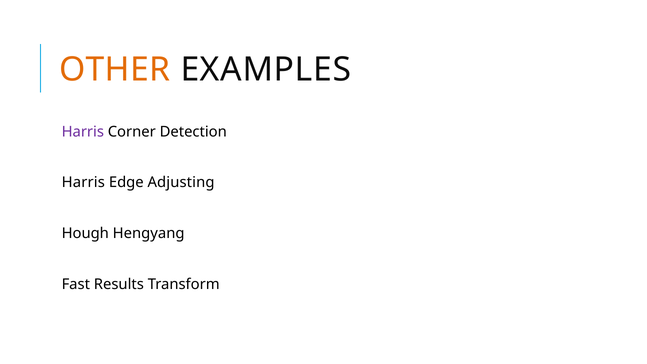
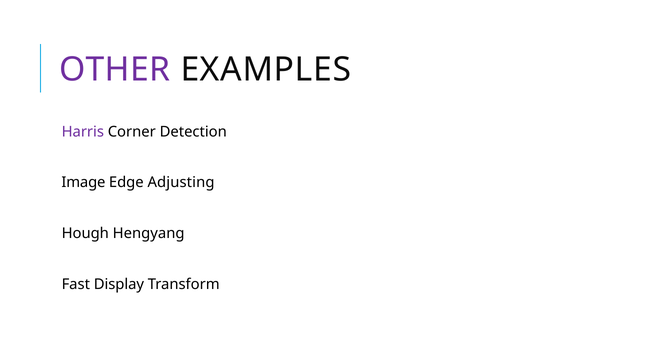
OTHER colour: orange -> purple
Harris at (83, 183): Harris -> Image
Results: Results -> Display
